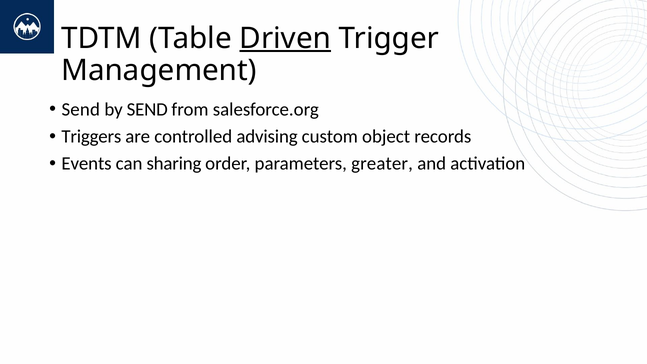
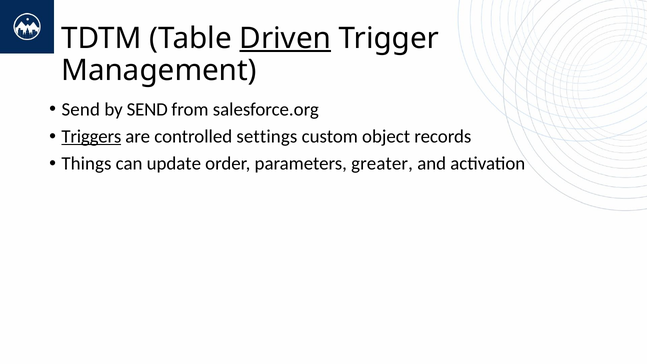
Triggers underline: none -> present
advising: advising -> settings
Events: Events -> Things
sharing: sharing -> update
